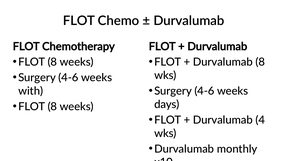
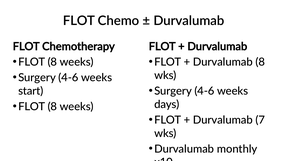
with: with -> start
4: 4 -> 7
